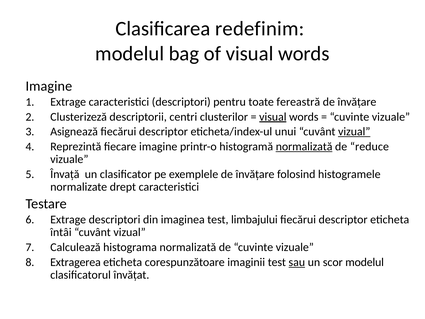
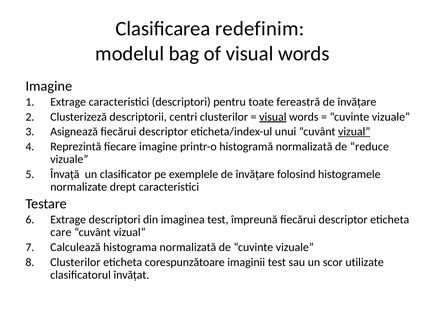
normalizată at (304, 146) underline: present -> none
limbajului: limbajului -> împreună
întâi: întâi -> care
Extragerea at (75, 262): Extragerea -> Clusterilor
sau underline: present -> none
scor modelul: modelul -> utilizate
